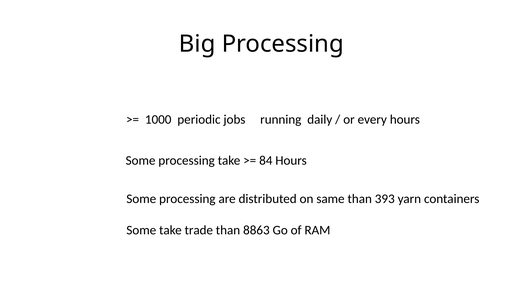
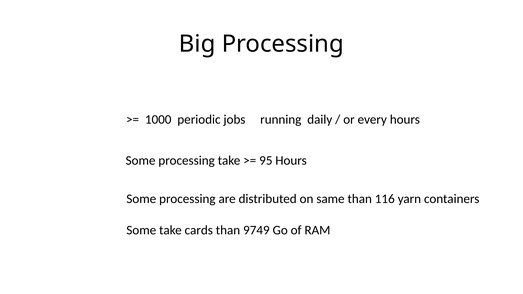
84: 84 -> 95
393: 393 -> 116
trade: trade -> cards
8863: 8863 -> 9749
